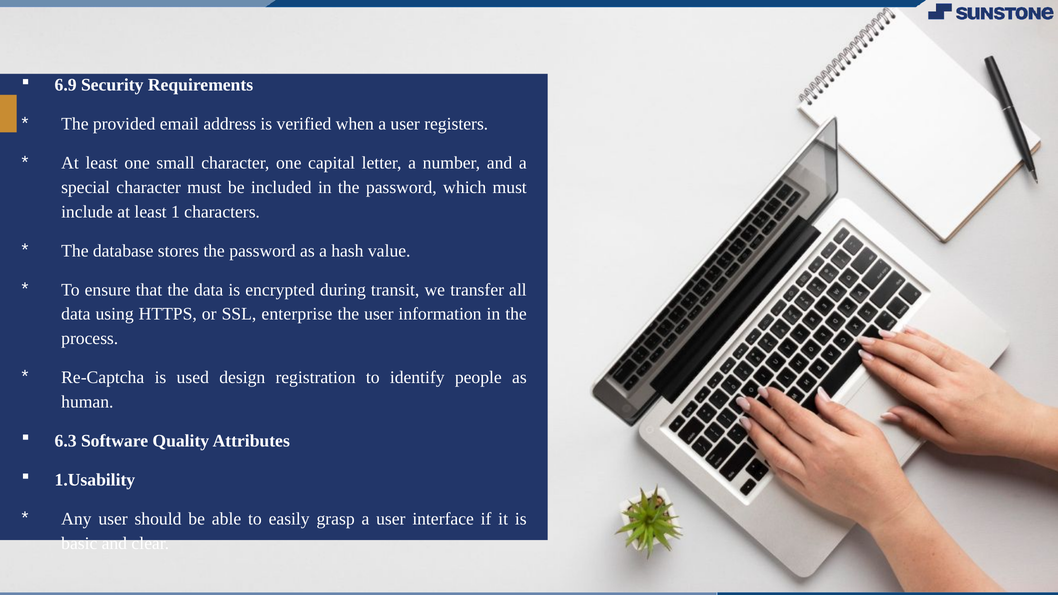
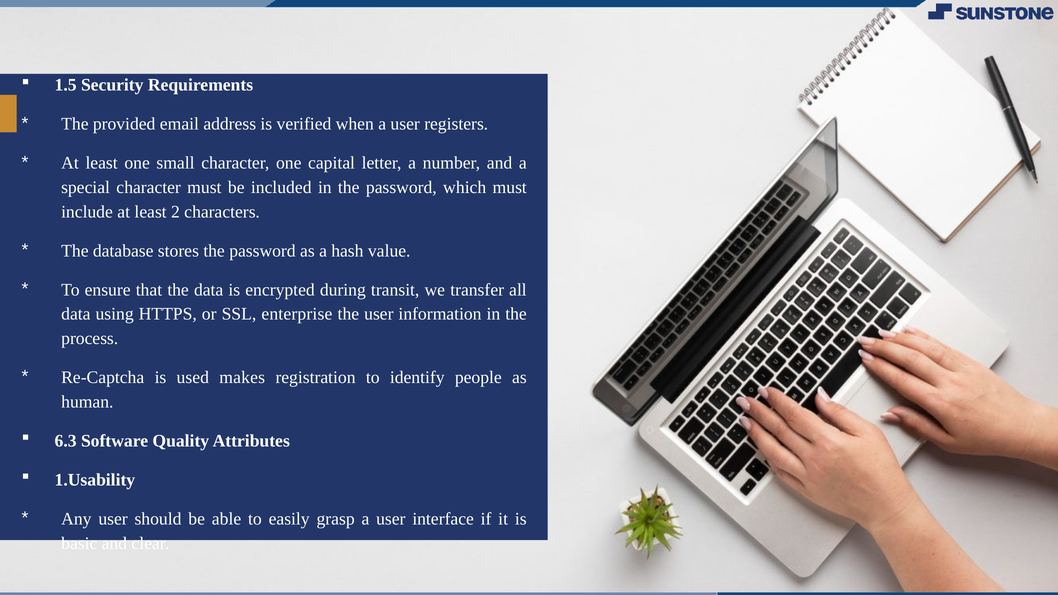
6.9: 6.9 -> 1.5
1: 1 -> 2
design: design -> makes
